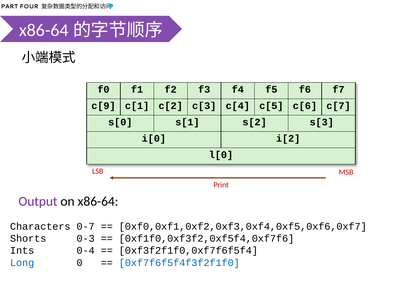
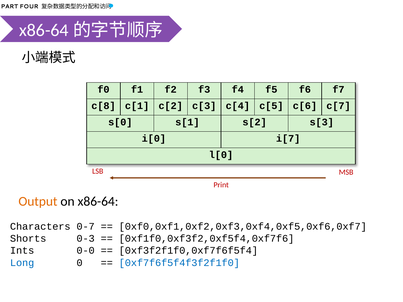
c[9: c[9 -> c[8
i[2: i[2 -> i[7
Output colour: purple -> orange
0-4: 0-4 -> 0-0
